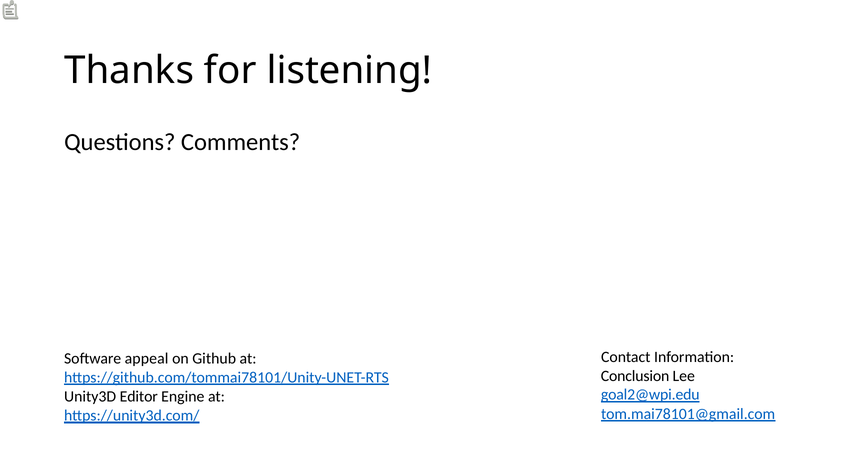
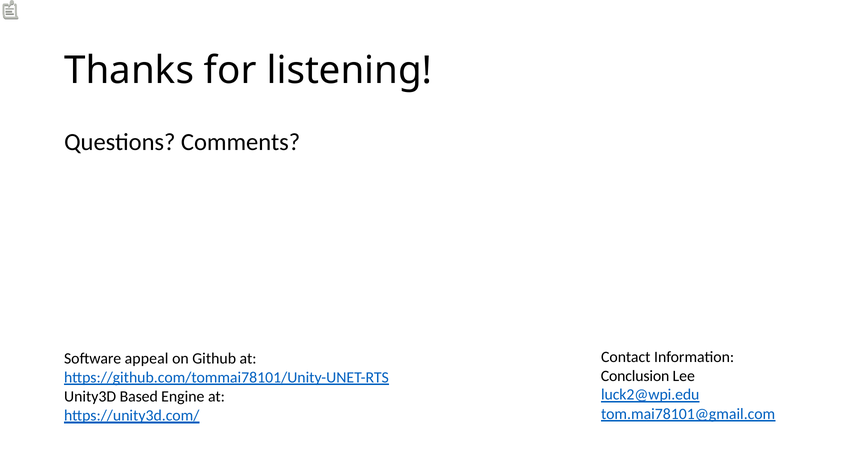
goal2@wpi.edu: goal2@wpi.edu -> luck2@wpi.edu
Editor: Editor -> Based
